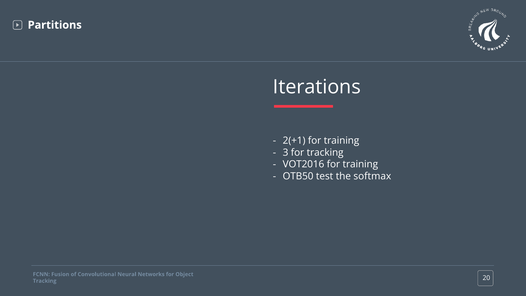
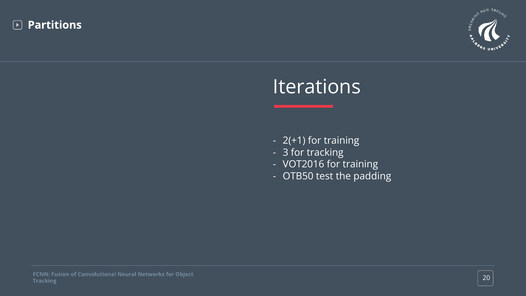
softmax: softmax -> padding
